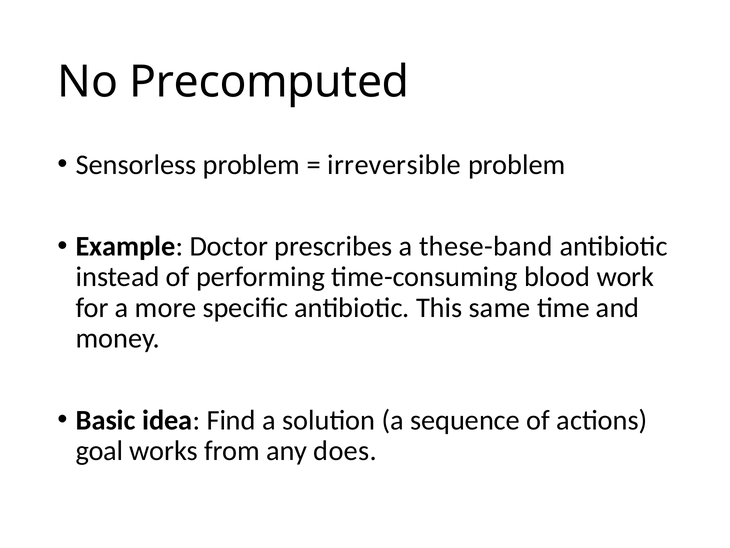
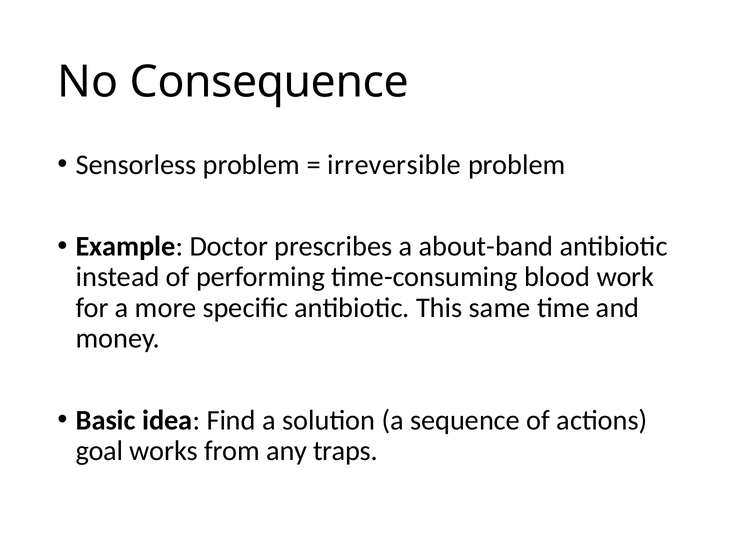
Precomputed: Precomputed -> Consequence
these-band: these-band -> about-band
does: does -> traps
